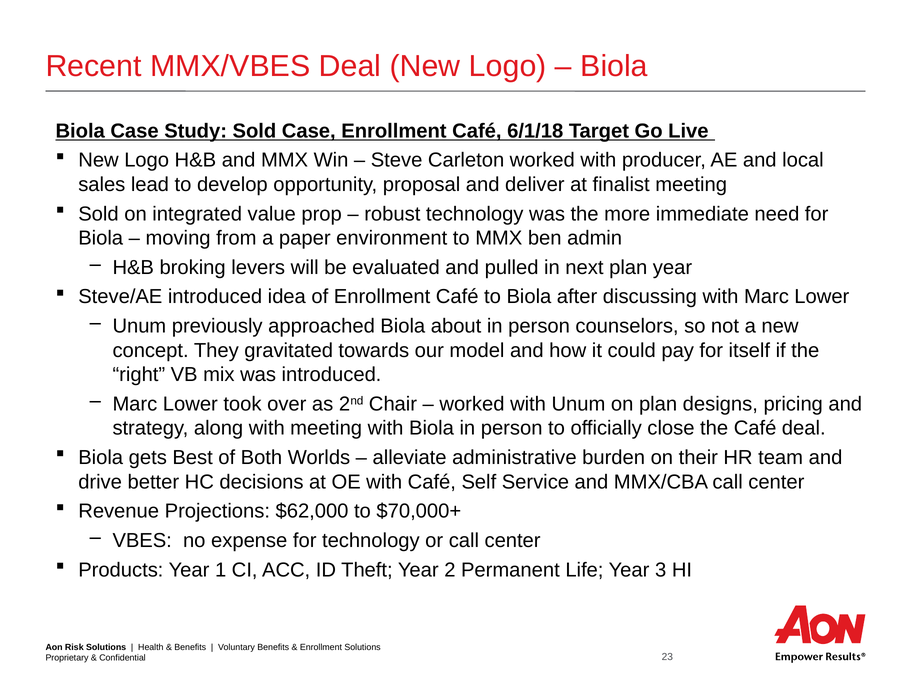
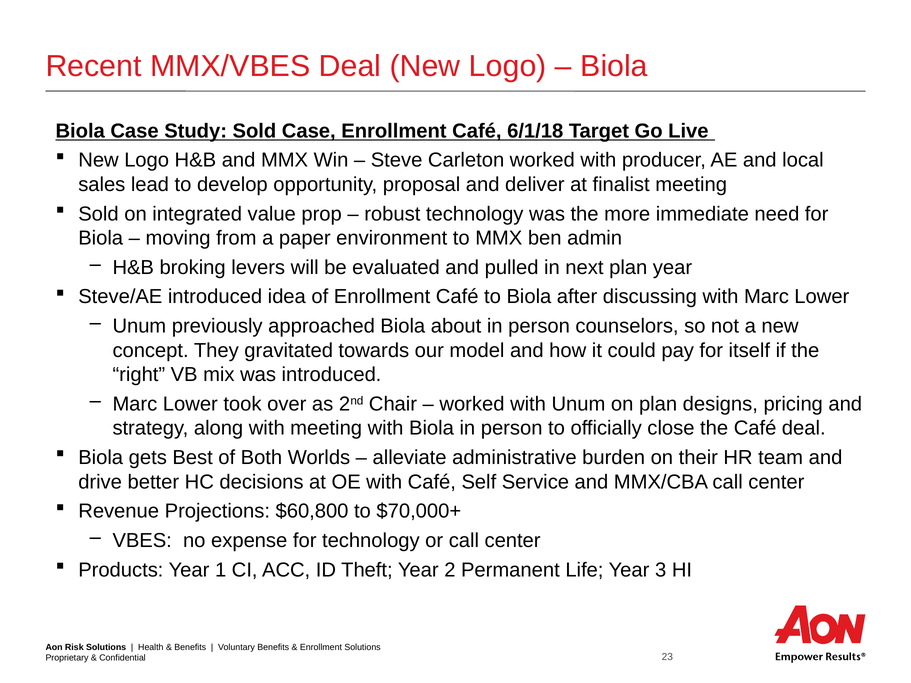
$62,000: $62,000 -> $60,800
